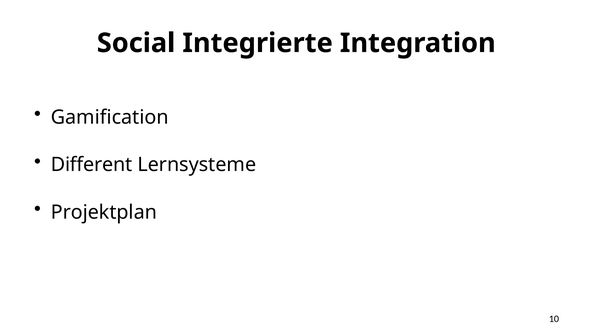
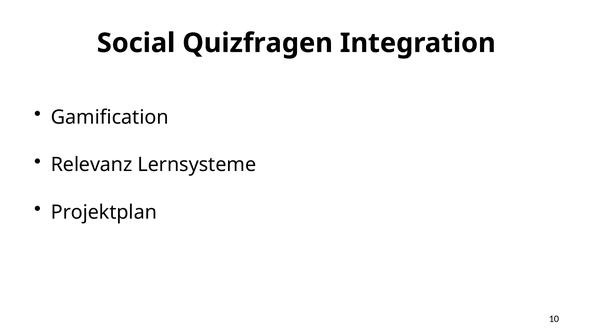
Integrierte: Integrierte -> Quizfragen
Different: Different -> Relevanz
